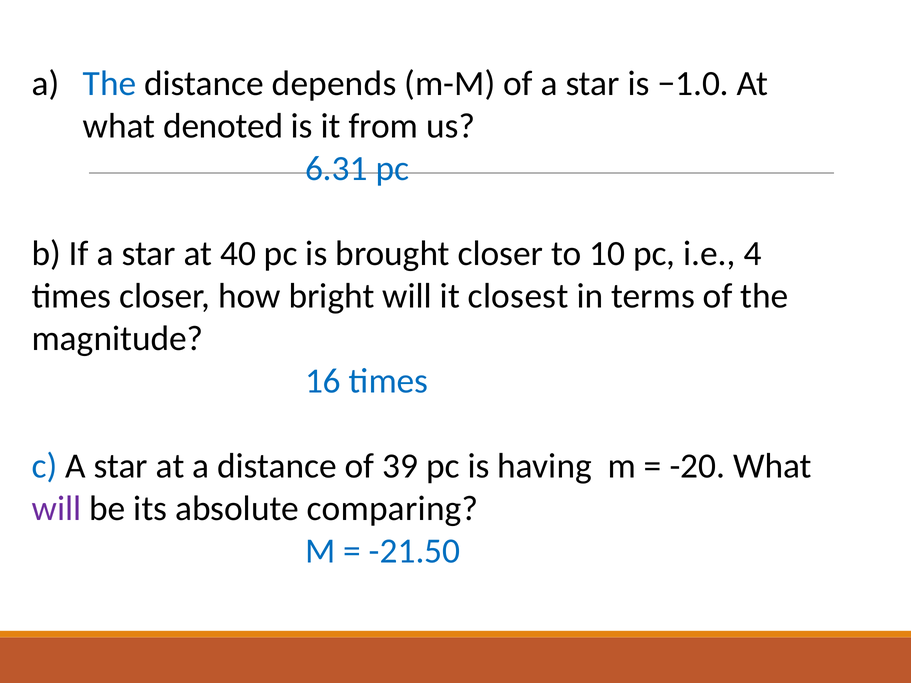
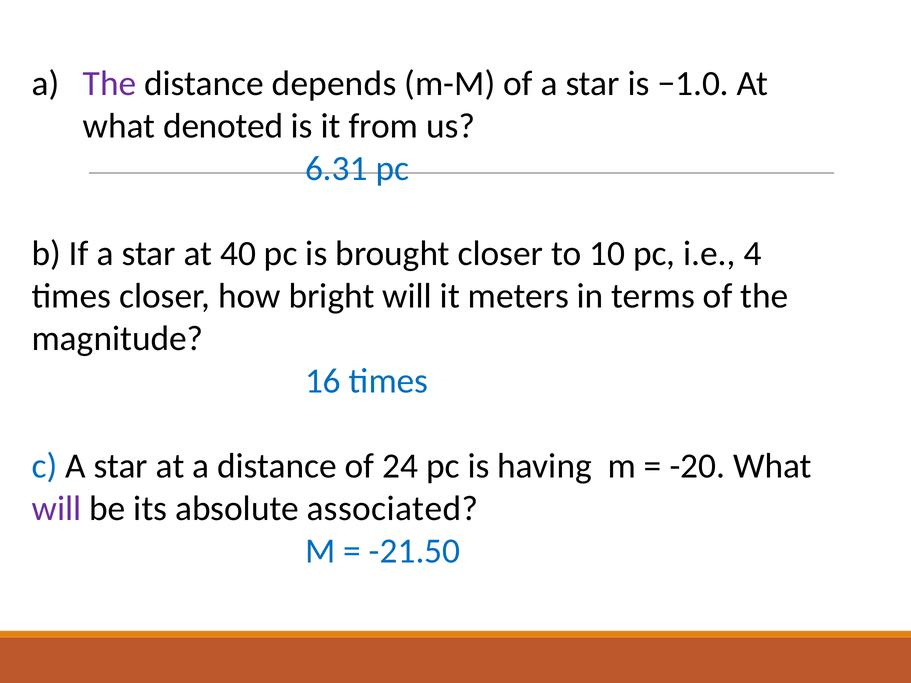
The at (110, 83) colour: blue -> purple
closest: closest -> meters
39: 39 -> 24
comparing: comparing -> associated
